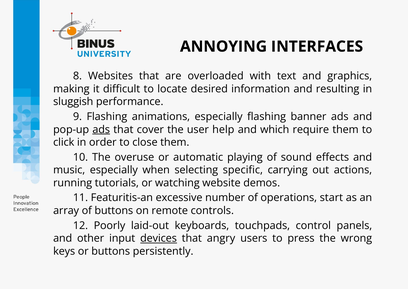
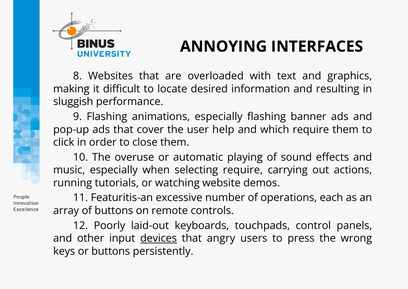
ads at (101, 129) underline: present -> none
selecting specific: specific -> require
start: start -> each
